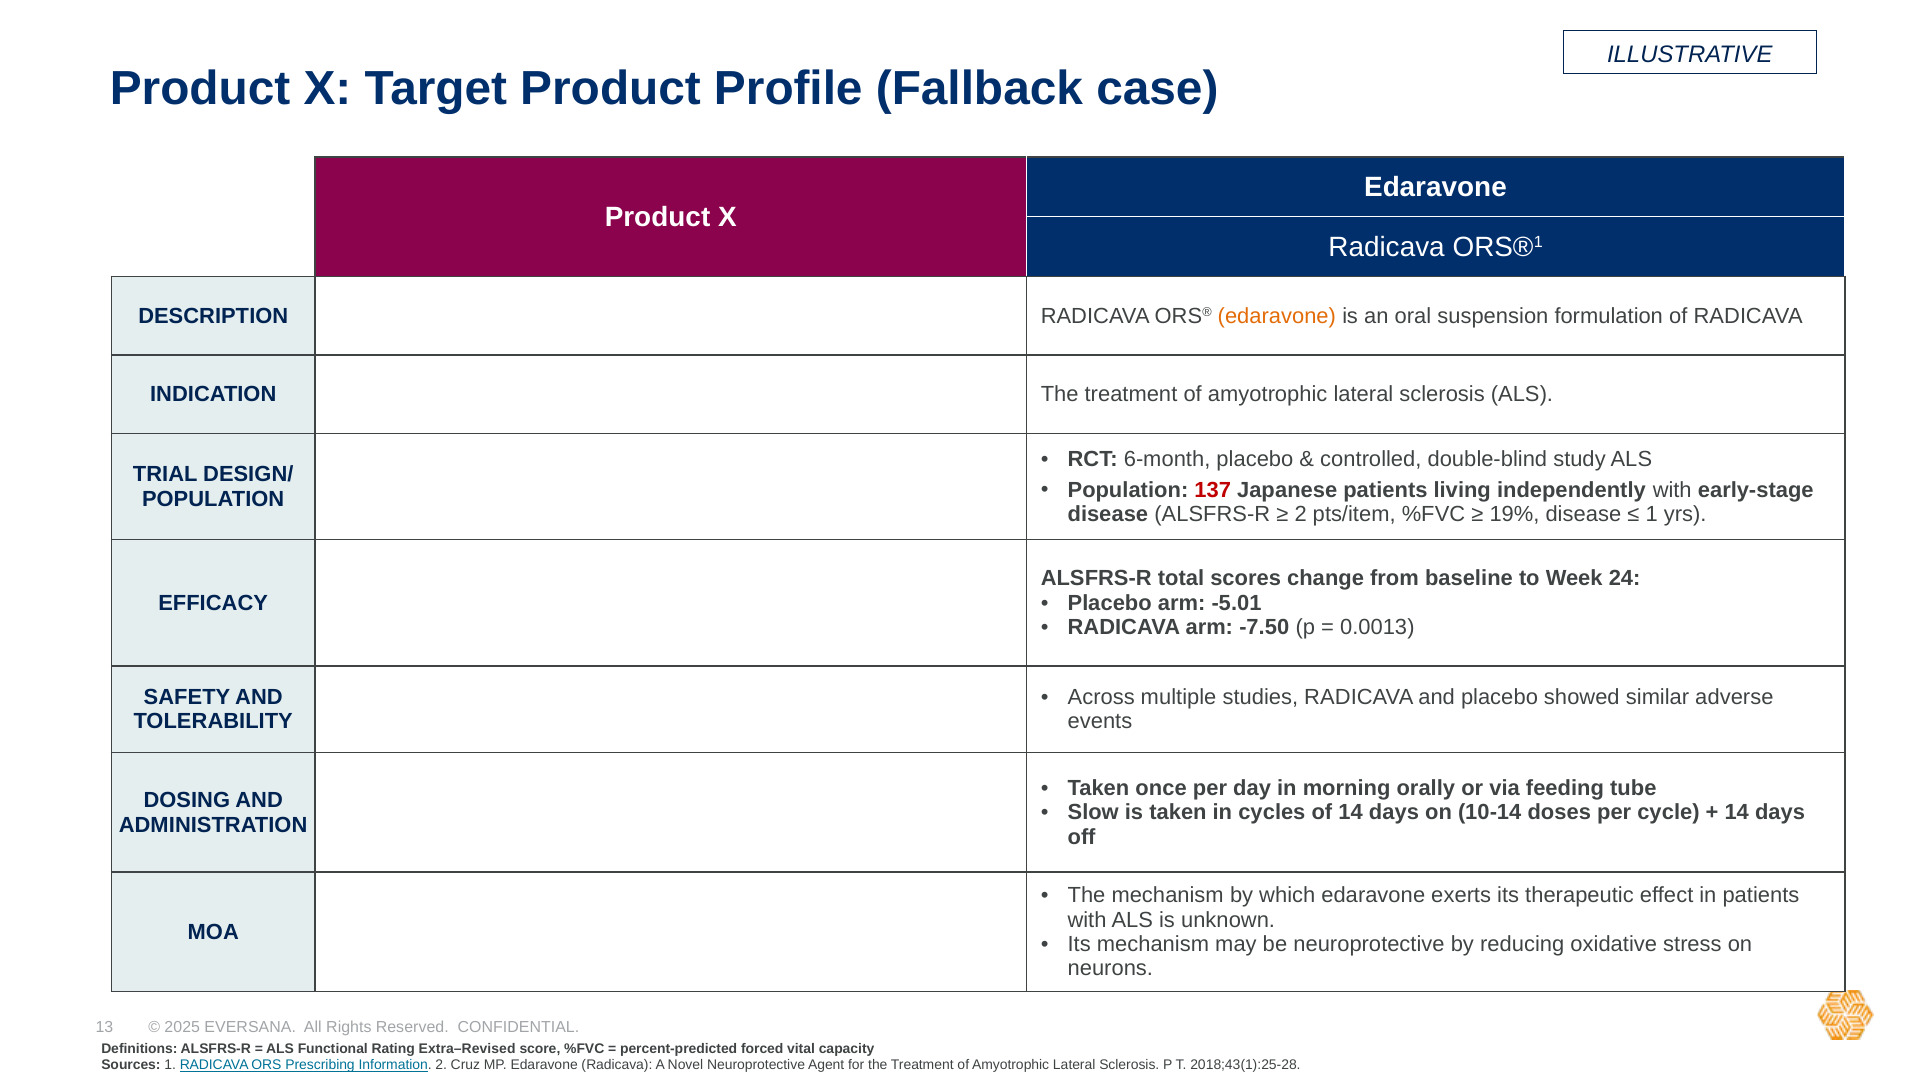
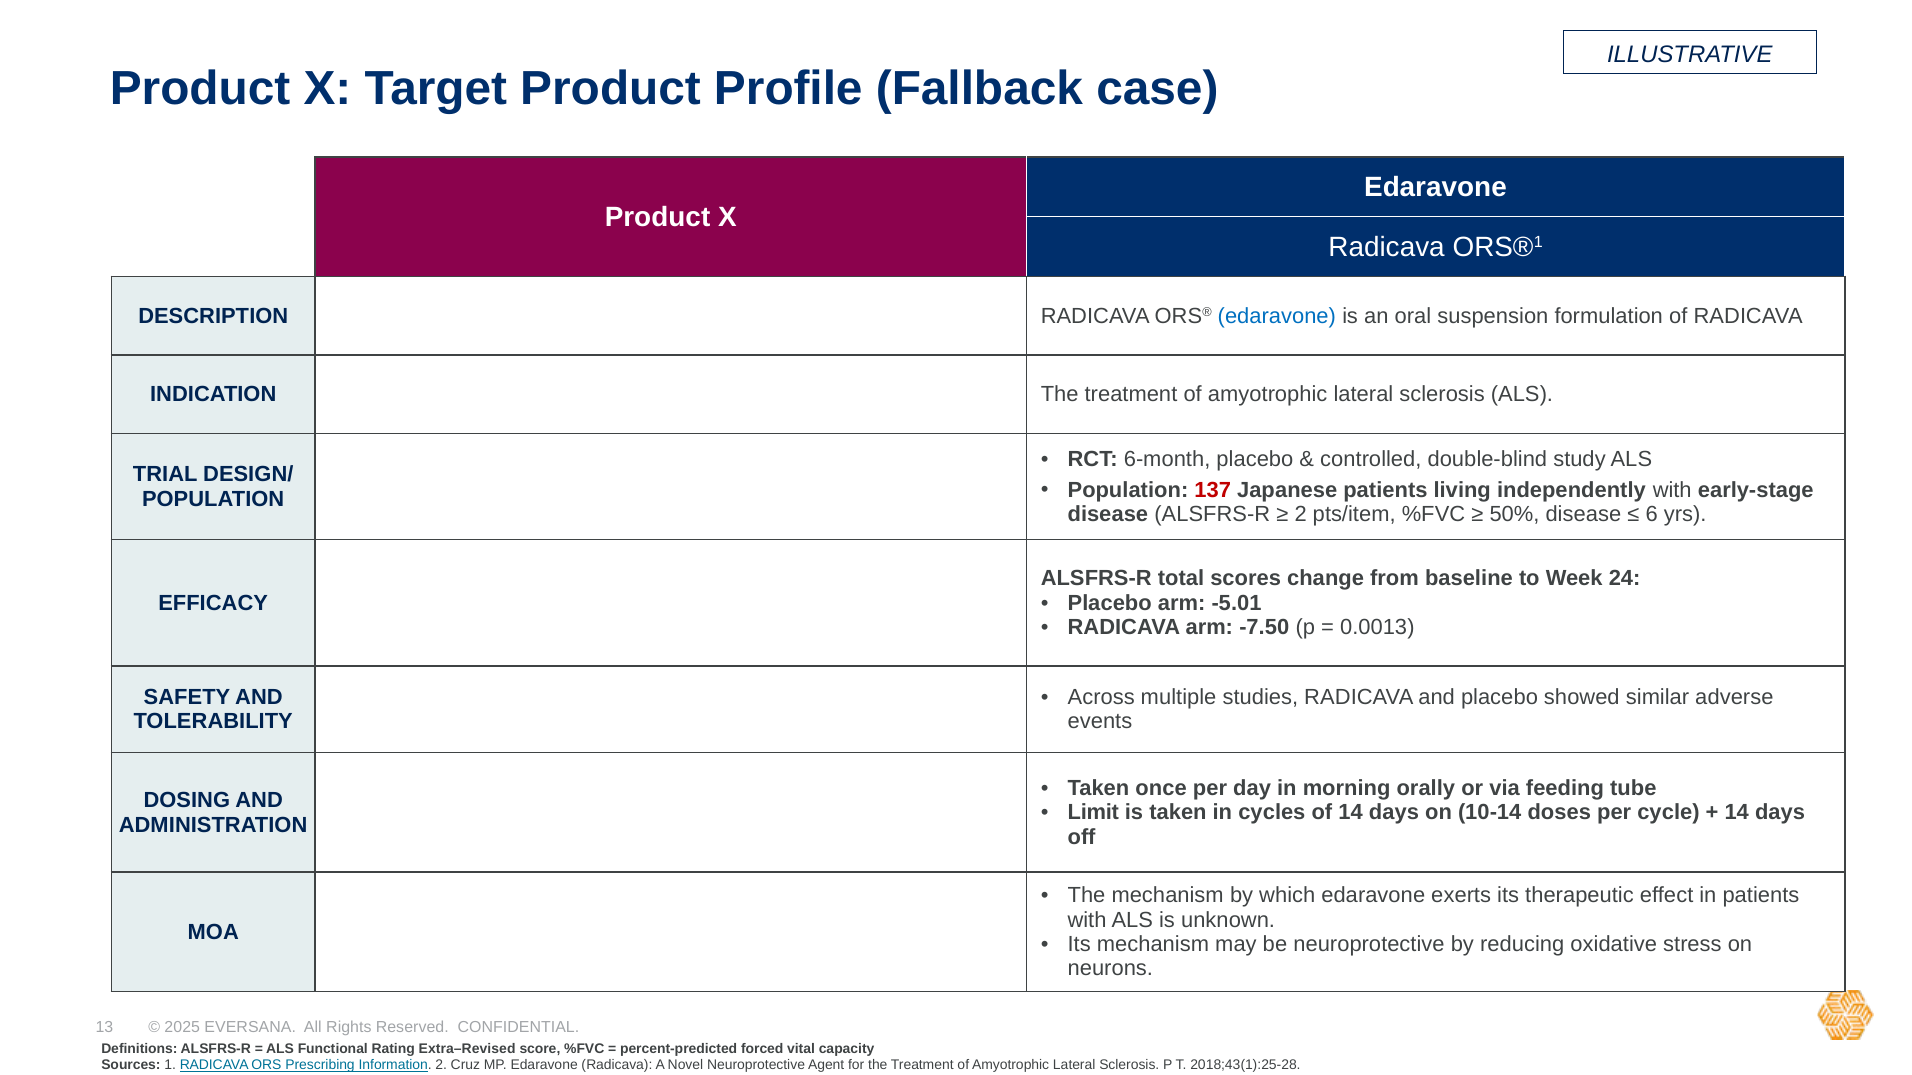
edaravone at (1277, 316) colour: orange -> blue
19%: 19% -> 50%
1 at (1652, 514): 1 -> 6
Slow: Slow -> Limit
